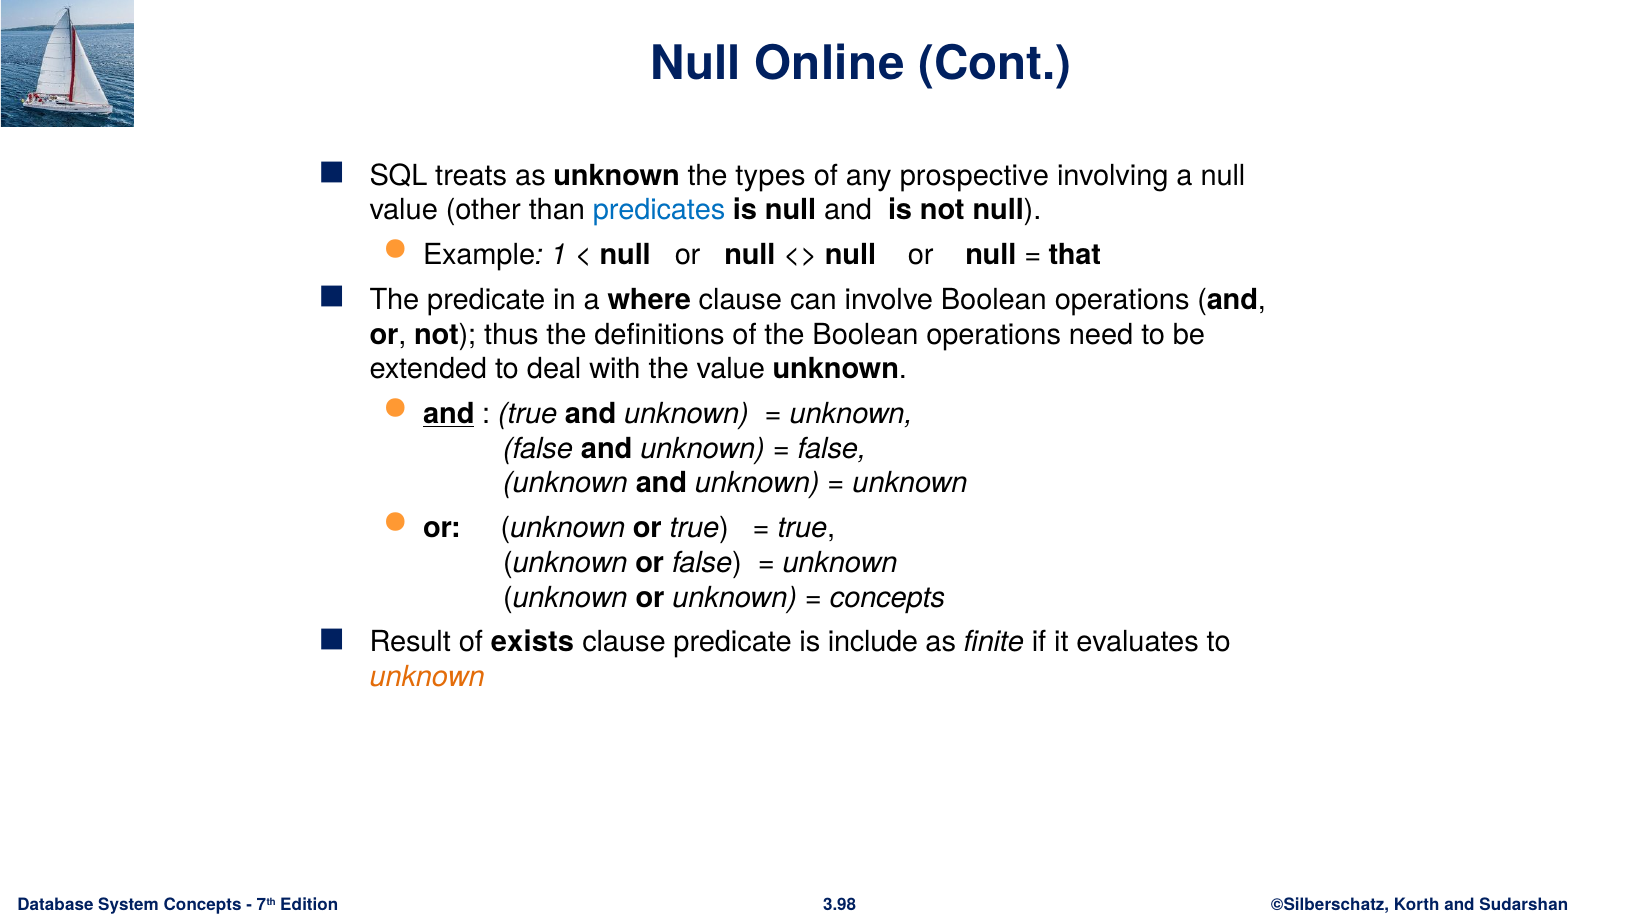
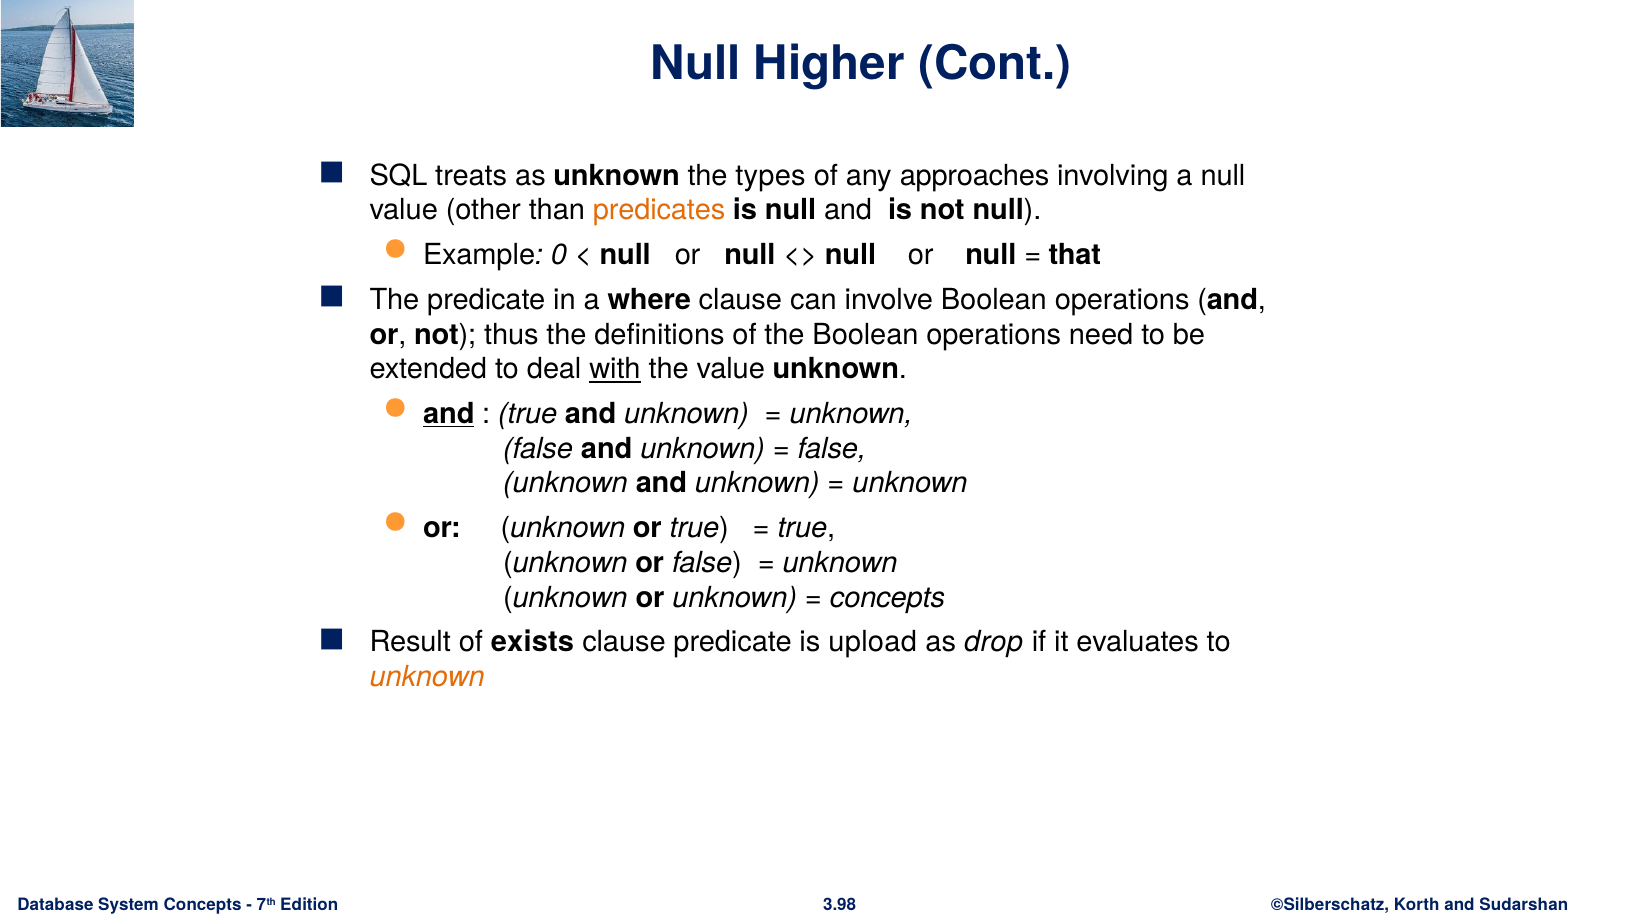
Online: Online -> Higher
prospective: prospective -> approaches
predicates colour: blue -> orange
1: 1 -> 0
with underline: none -> present
include: include -> upload
finite: finite -> drop
